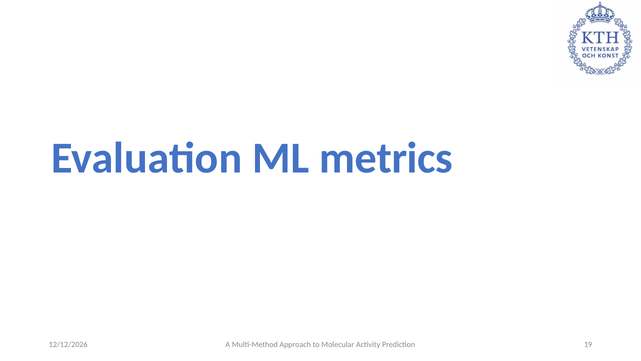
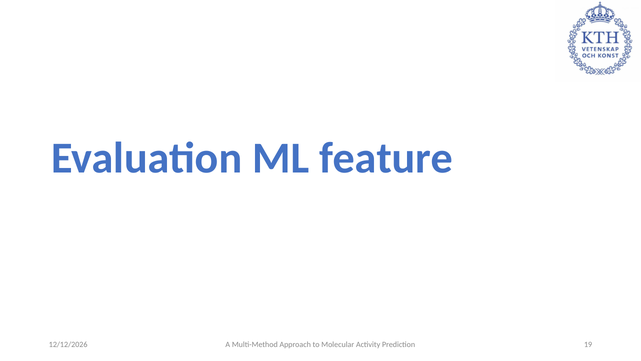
metrics: metrics -> feature
